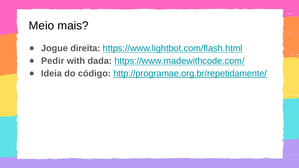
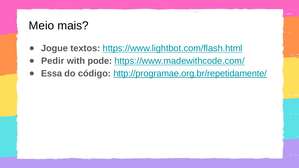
direita: direita -> textos
dada: dada -> pode
Ideia: Ideia -> Essa
